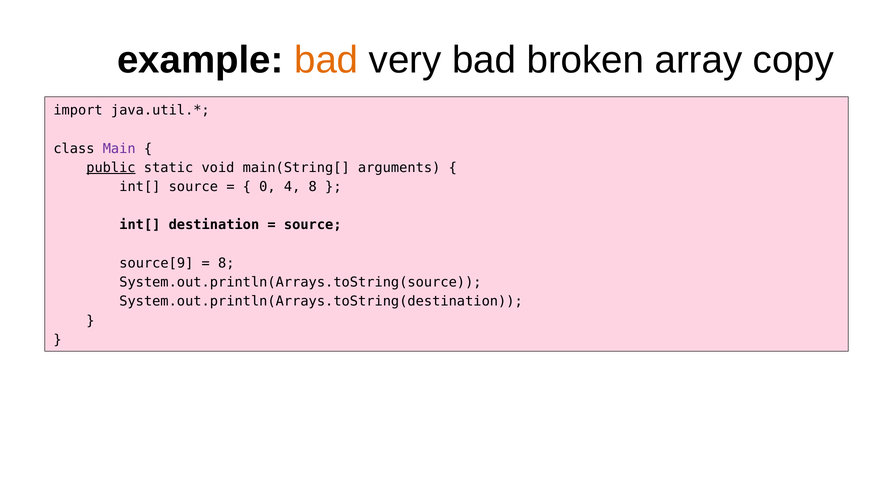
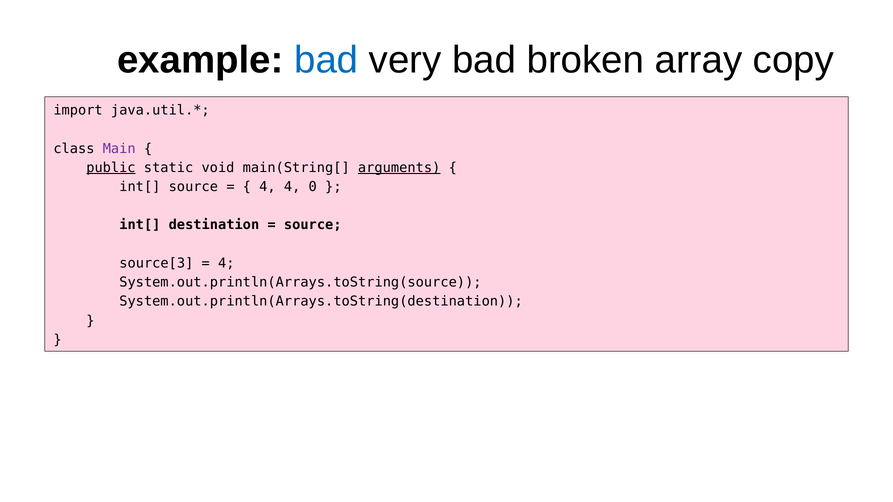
bad at (326, 60) colour: orange -> blue
arguments underline: none -> present
0 at (267, 187): 0 -> 4
4 8: 8 -> 0
source[9: source[9 -> source[3
8 at (226, 263): 8 -> 4
